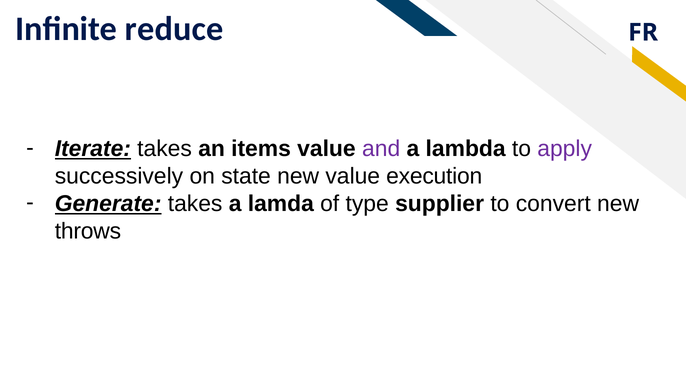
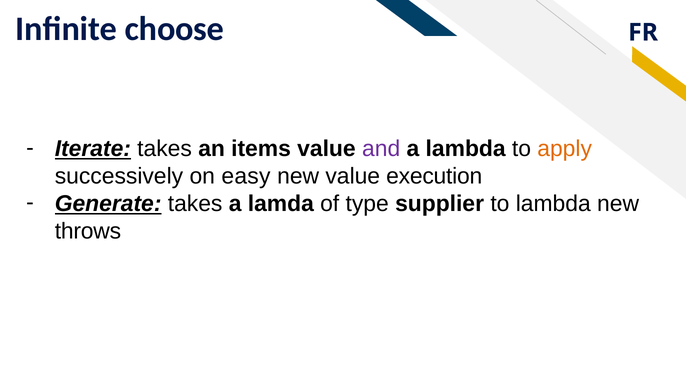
reduce: reduce -> choose
apply colour: purple -> orange
state: state -> easy
to convert: convert -> lambda
